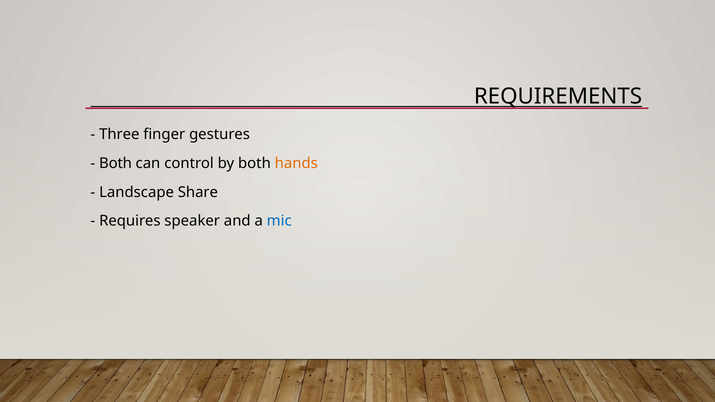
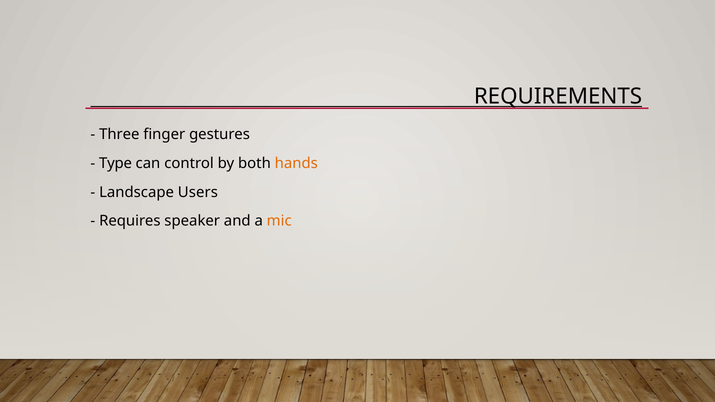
Both at (116, 163): Both -> Type
Share: Share -> Users
mic colour: blue -> orange
